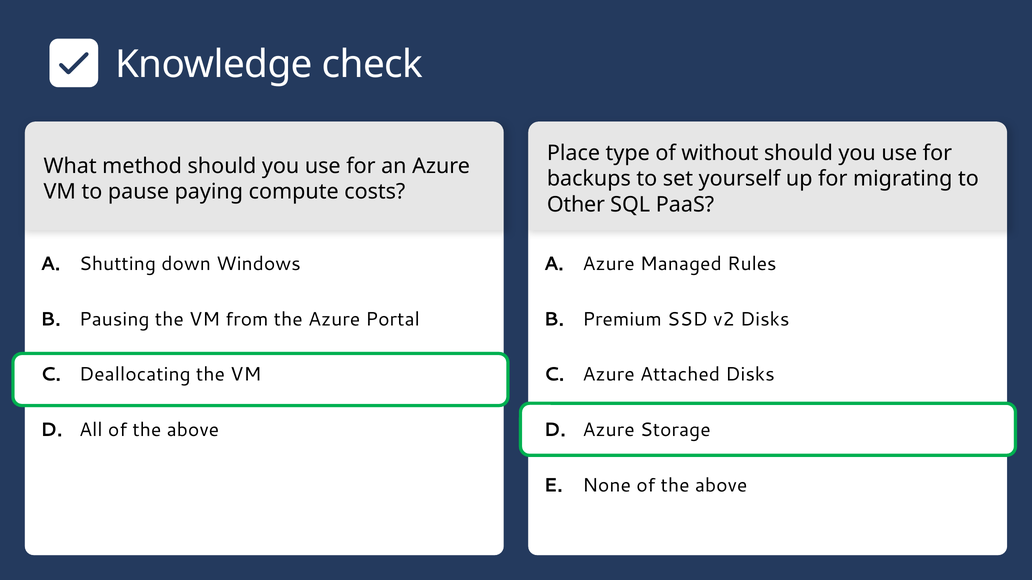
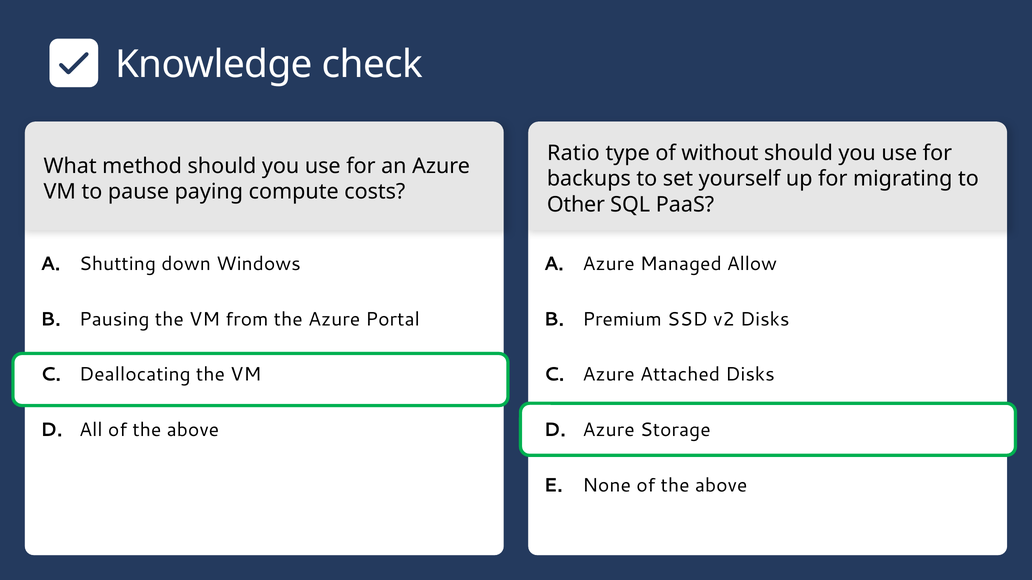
Place: Place -> Ratio
Rules: Rules -> Allow
